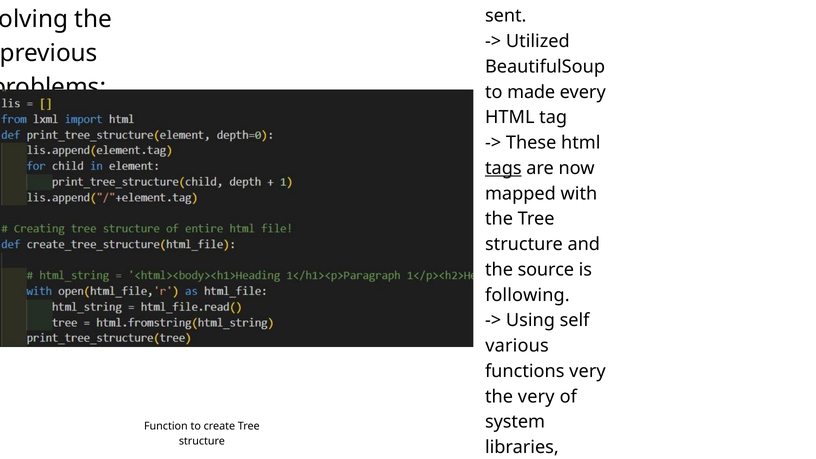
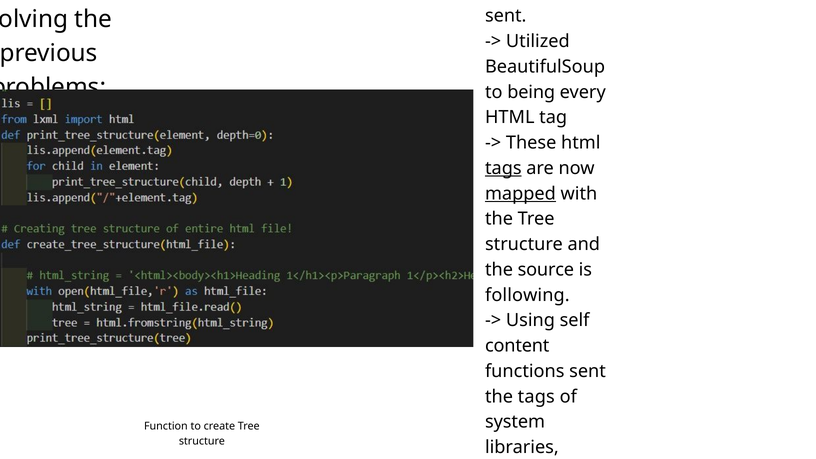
to made: made -> being
mapped underline: none -> present
various at (517, 346): various -> content
functions very: very -> sent
the very: very -> tags
